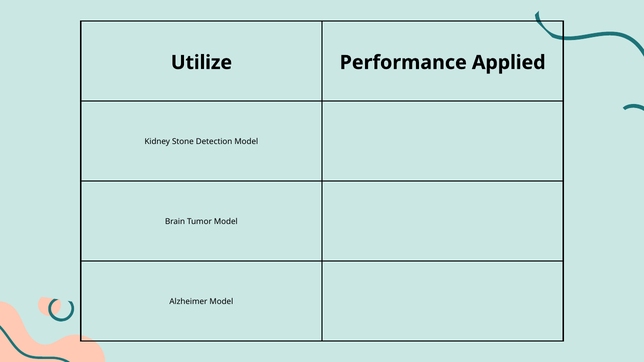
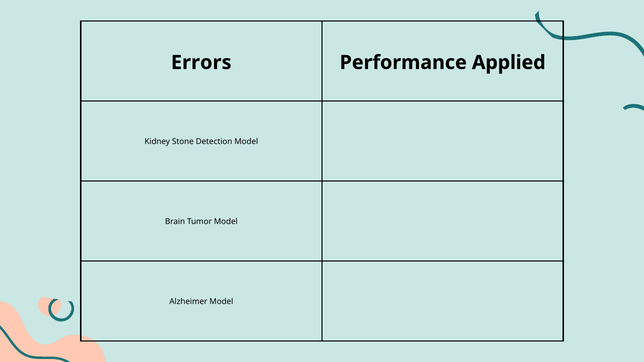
Utilize: Utilize -> Errors
